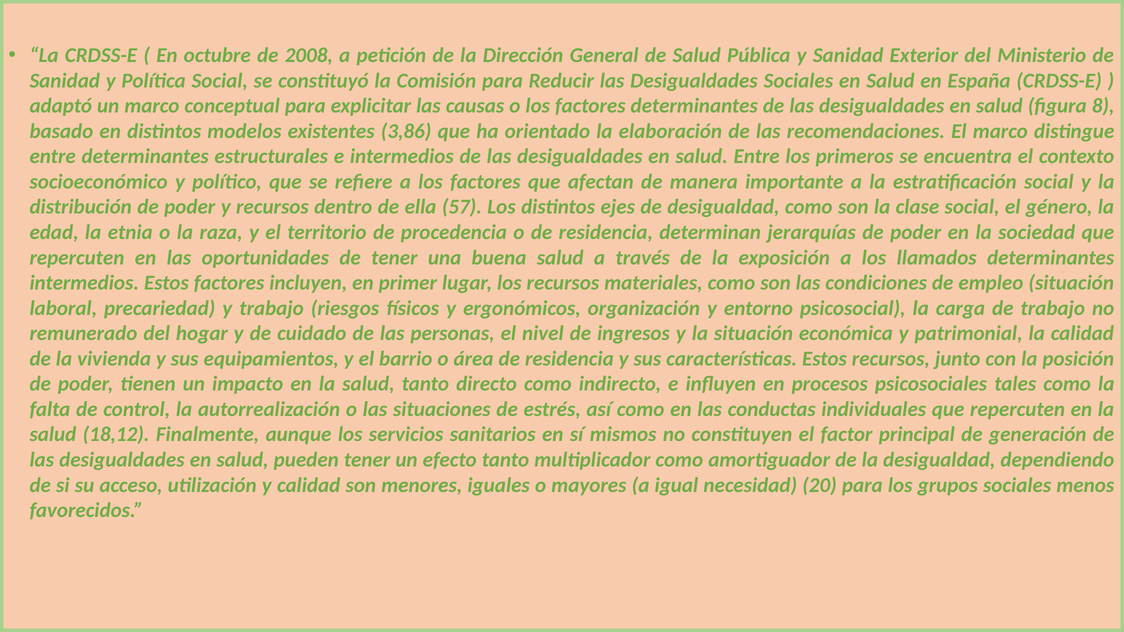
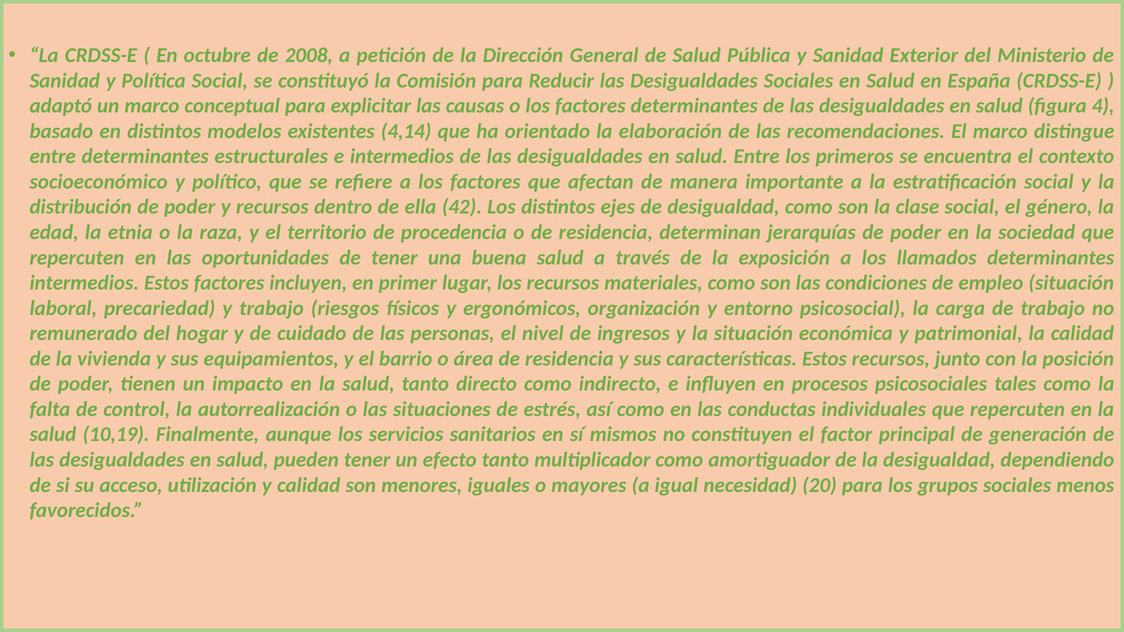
8: 8 -> 4
3,86: 3,86 -> 4,14
57: 57 -> 42
18,12: 18,12 -> 10,19
